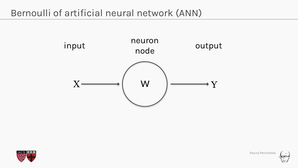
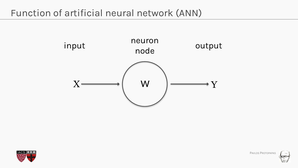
Bernoulli: Bernoulli -> Function
